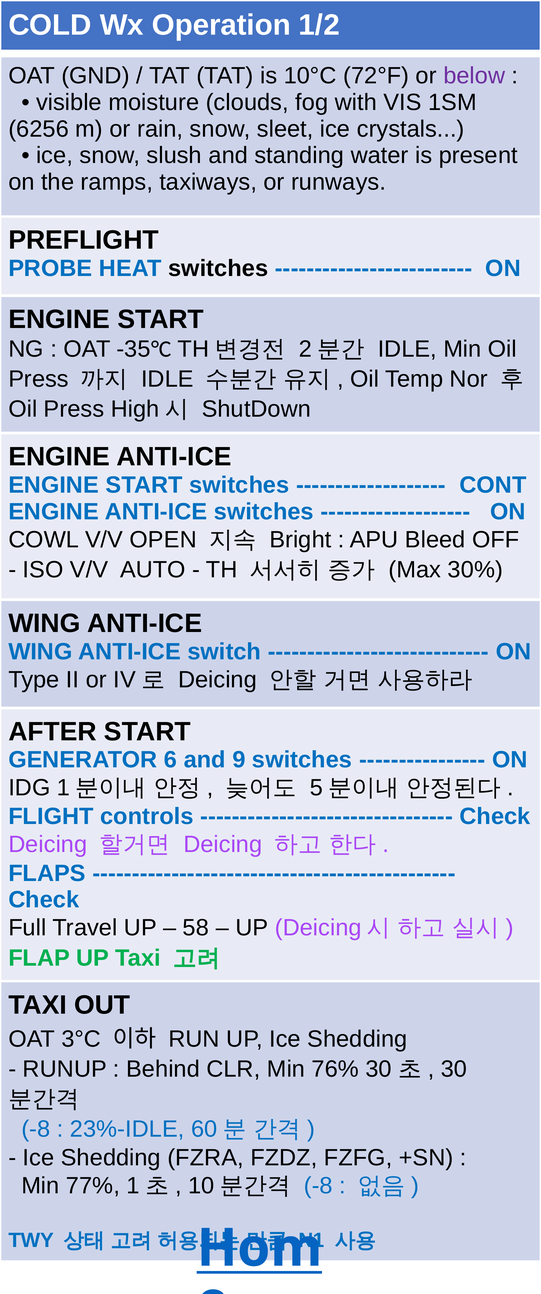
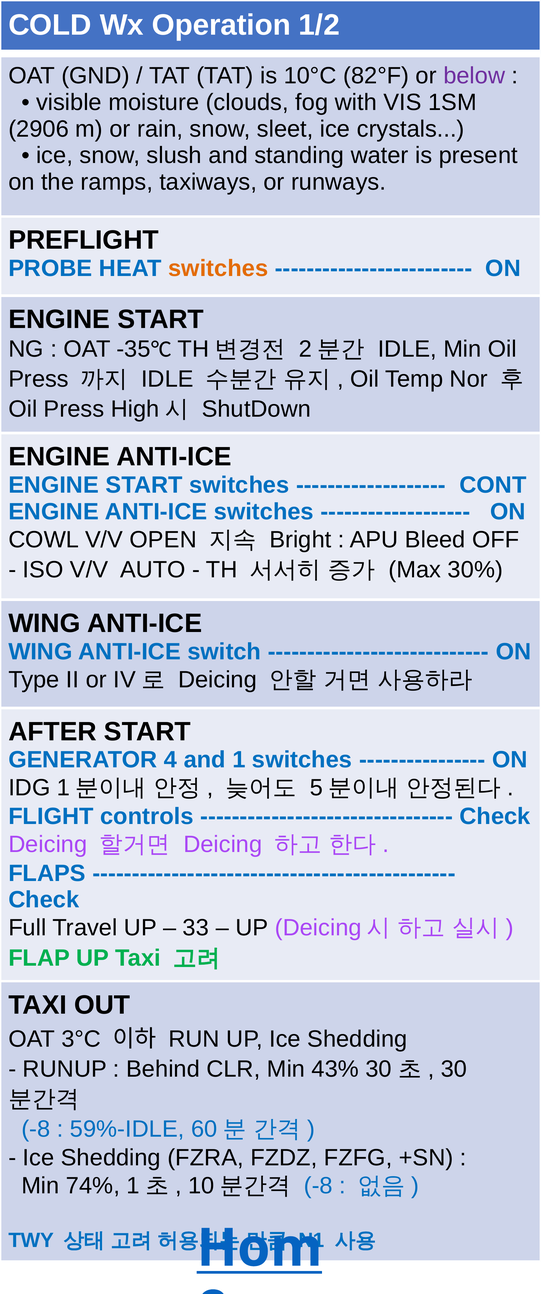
72°F: 72°F -> 82°F
6256: 6256 -> 2906
switches at (218, 269) colour: black -> orange
6: 6 -> 4
9: 9 -> 1
58: 58 -> 33
76%: 76% -> 43%
23%-IDLE: 23%-IDLE -> 59%-IDLE
77%: 77% -> 74%
